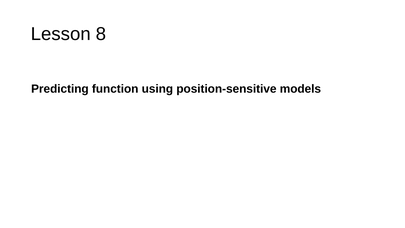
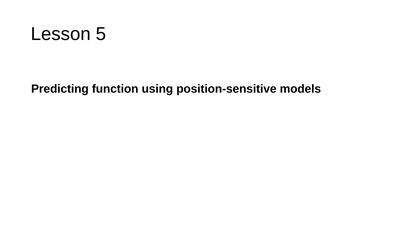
8: 8 -> 5
